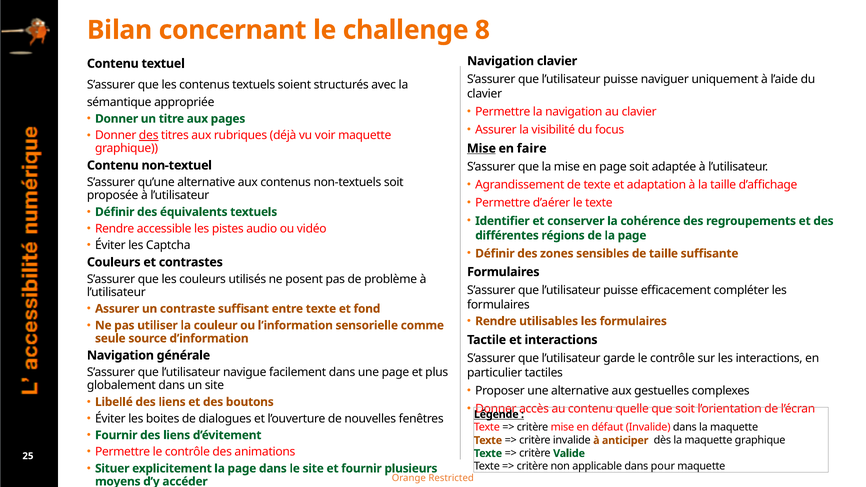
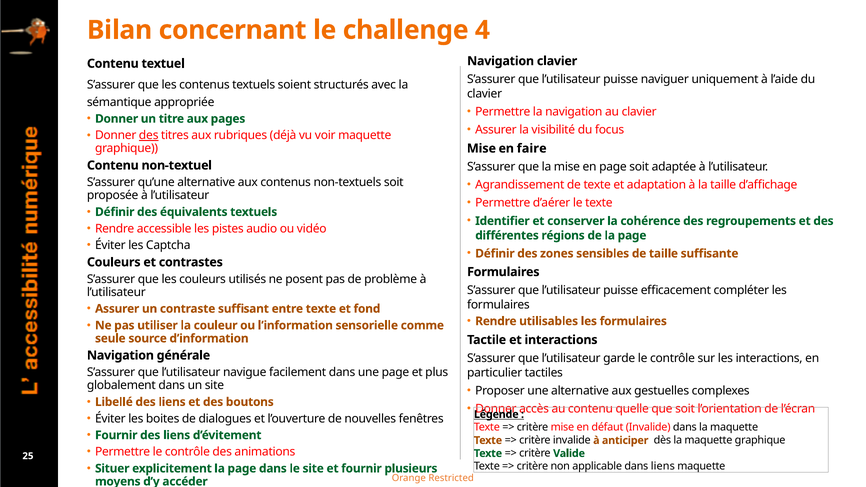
8: 8 -> 4
Mise at (481, 148) underline: present -> none
dans pour: pour -> liens
